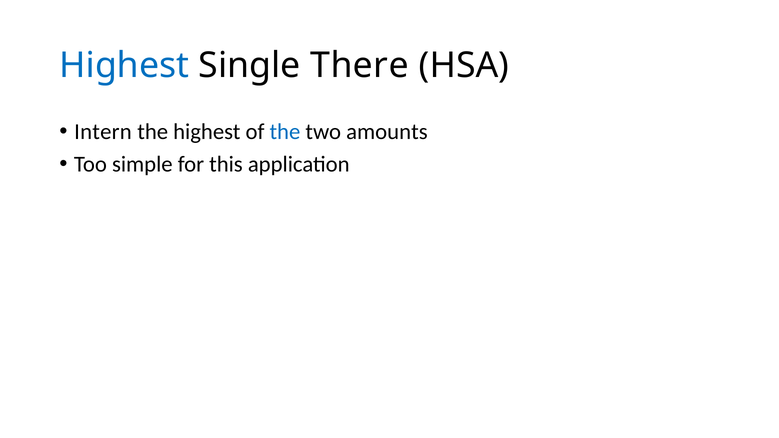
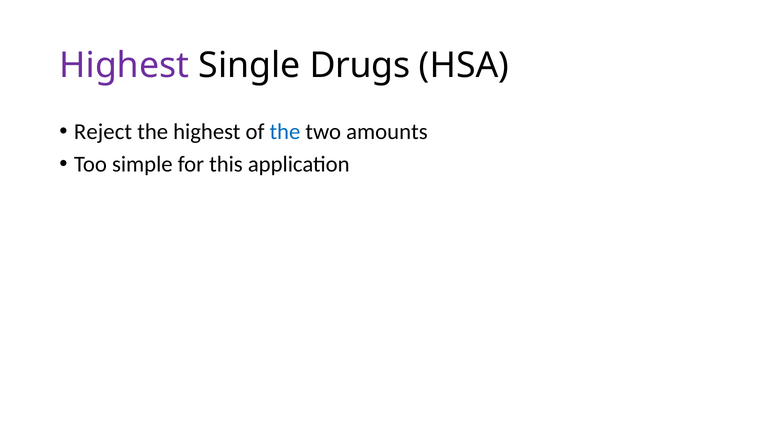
Highest at (124, 65) colour: blue -> purple
There: There -> Drugs
Intern: Intern -> Reject
